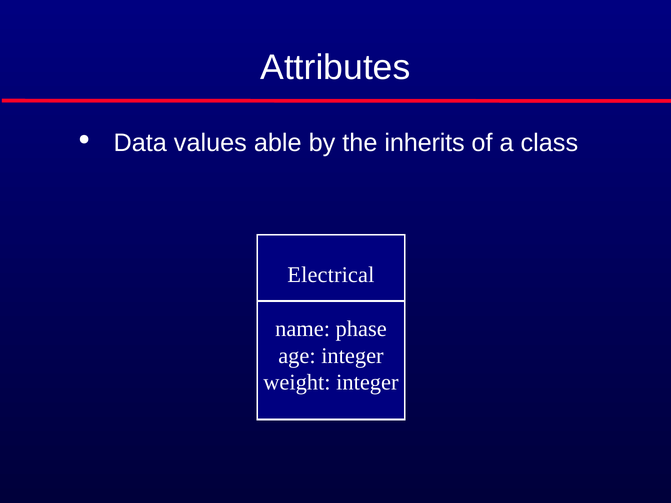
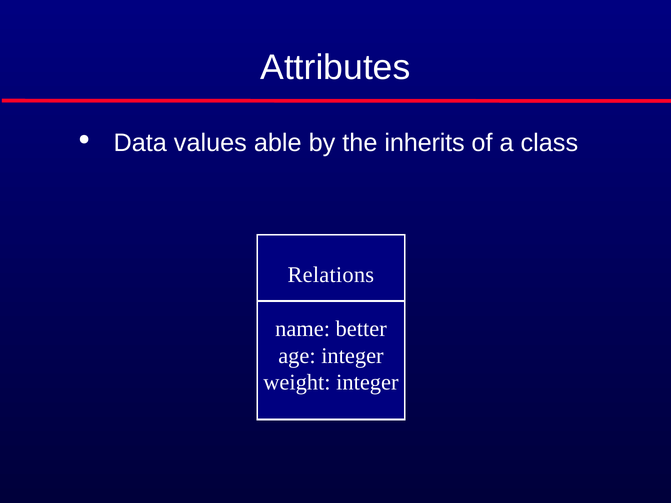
Electrical: Electrical -> Relations
phase: phase -> better
